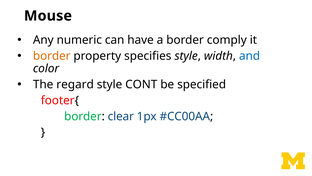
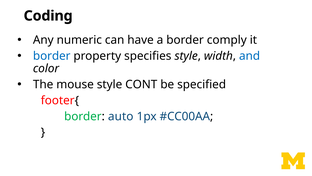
Mouse: Mouse -> Coding
border at (52, 56) colour: orange -> blue
regard: regard -> mouse
clear: clear -> auto
